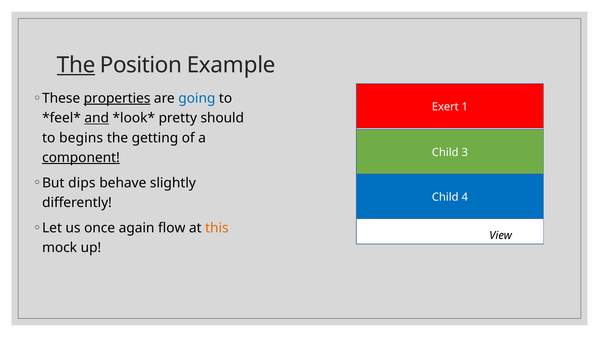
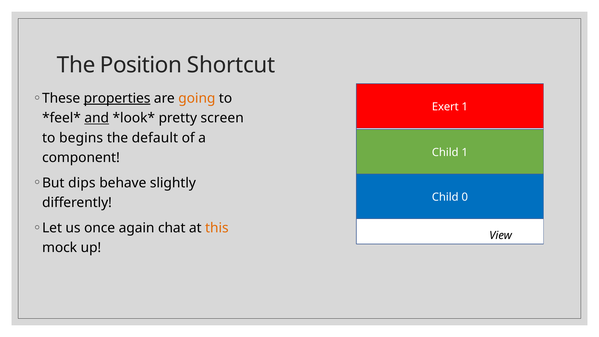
The at (76, 65) underline: present -> none
Example: Example -> Shortcut
going colour: blue -> orange
should: should -> screen
getting: getting -> default
Child 3: 3 -> 1
component underline: present -> none
4: 4 -> 0
flow: flow -> chat
